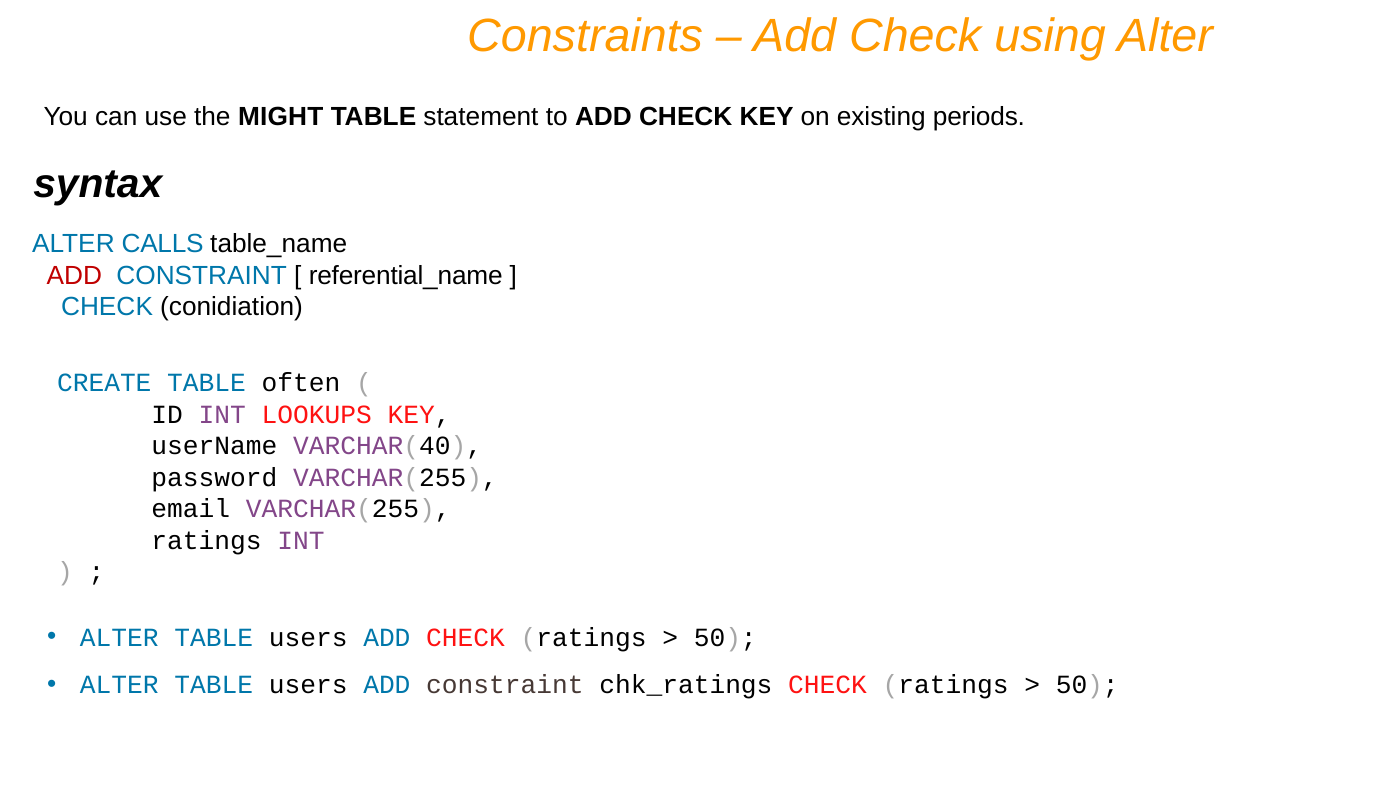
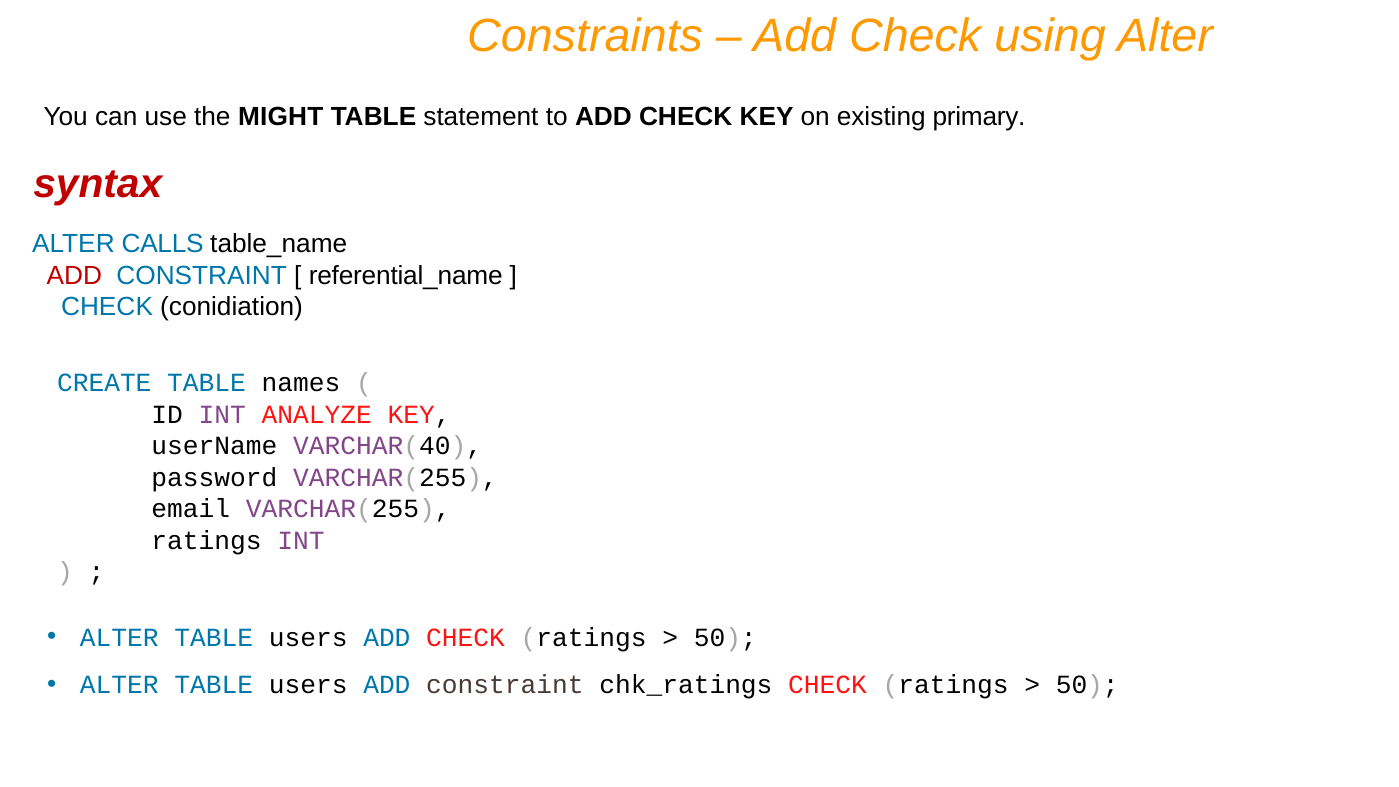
periods: periods -> primary
syntax colour: black -> red
often: often -> names
LOOKUPS: LOOKUPS -> ANALYZE
